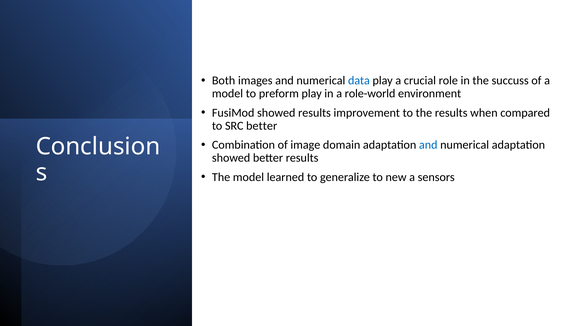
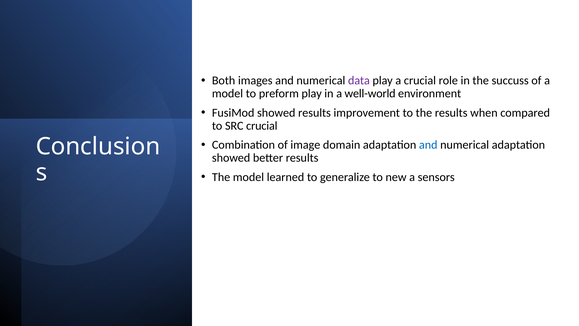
data colour: blue -> purple
role-world: role-world -> well-world
SRC better: better -> crucial
